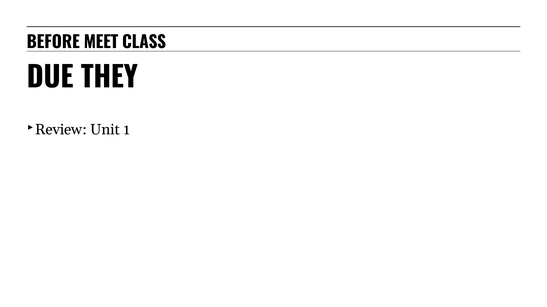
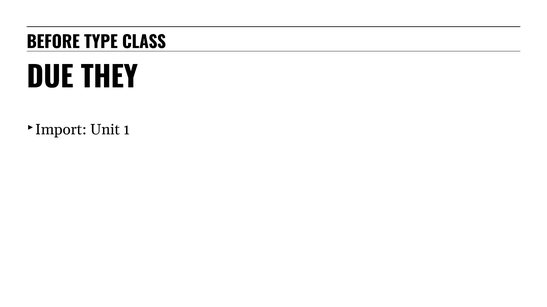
MEET: MEET -> TYPE
Review: Review -> Import
